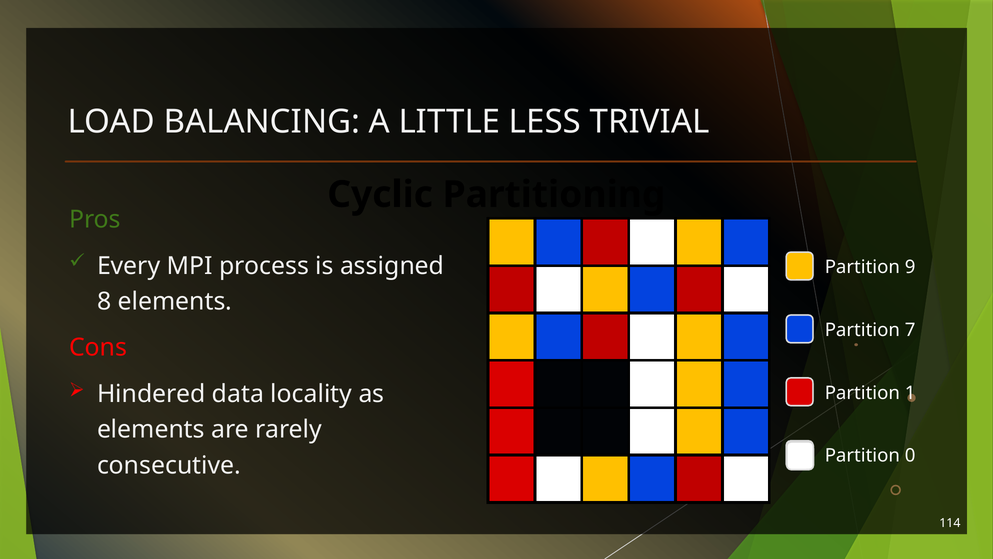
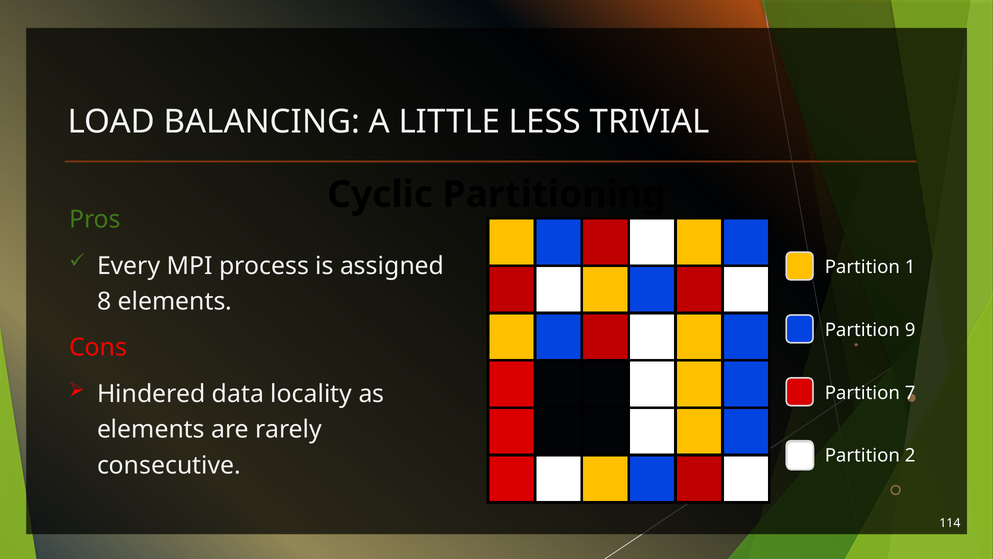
9: 9 -> 1
7: 7 -> 9
1: 1 -> 7
0: 0 -> 2
